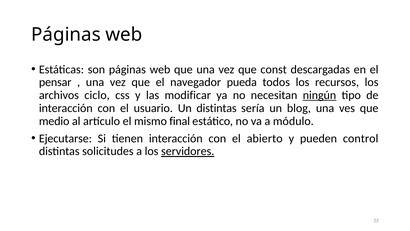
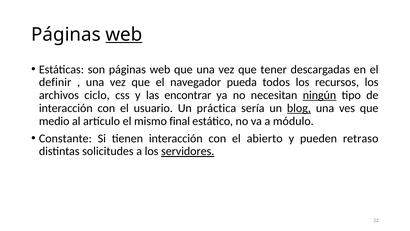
web at (124, 34) underline: none -> present
const: const -> tener
pensar: pensar -> definir
modificar: modificar -> encontrar
Un distintas: distintas -> práctica
blog underline: none -> present
Ejecutarse: Ejecutarse -> Constante
control: control -> retraso
